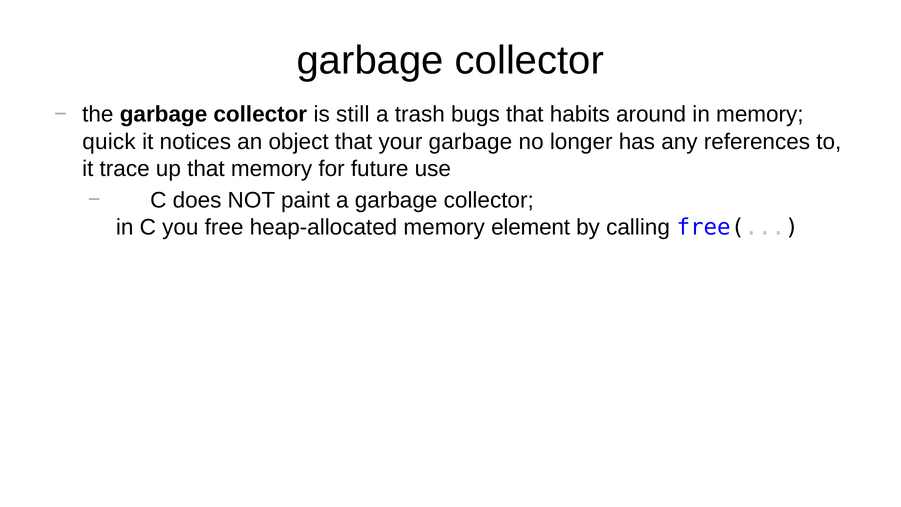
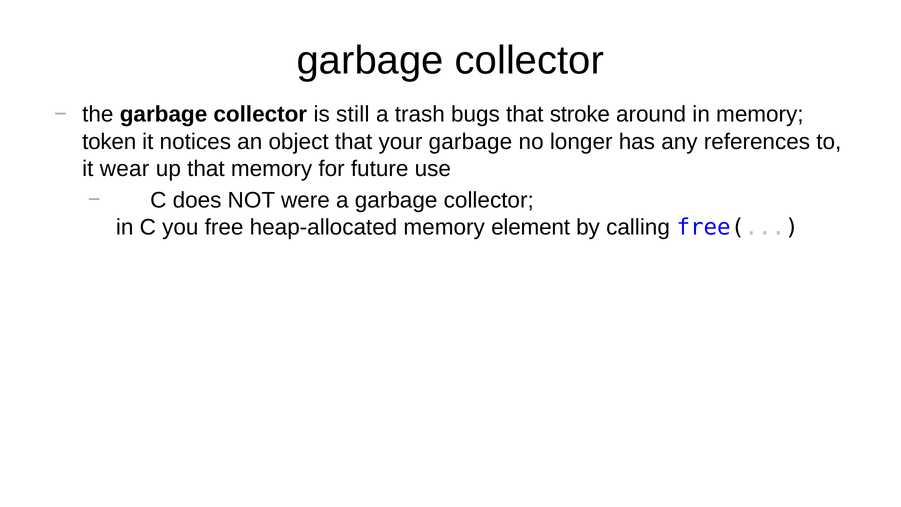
habits: habits -> stroke
quick: quick -> token
trace: trace -> wear
paint: paint -> were
